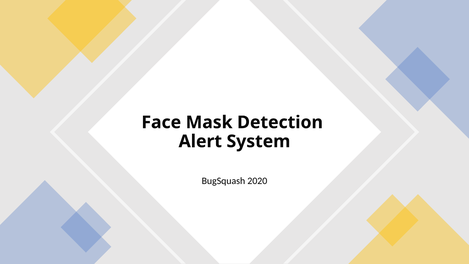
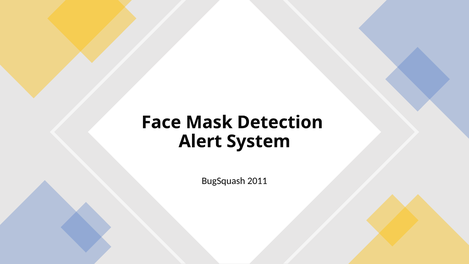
2020: 2020 -> 2011
